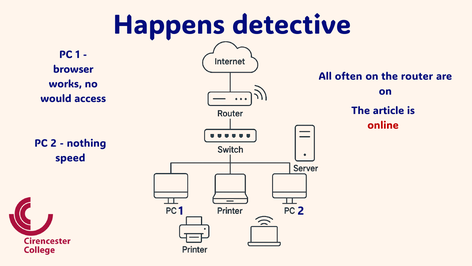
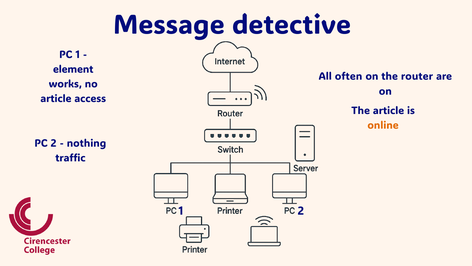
Happens: Happens -> Message
browser: browser -> element
would at (56, 99): would -> article
online colour: red -> orange
speed: speed -> traffic
